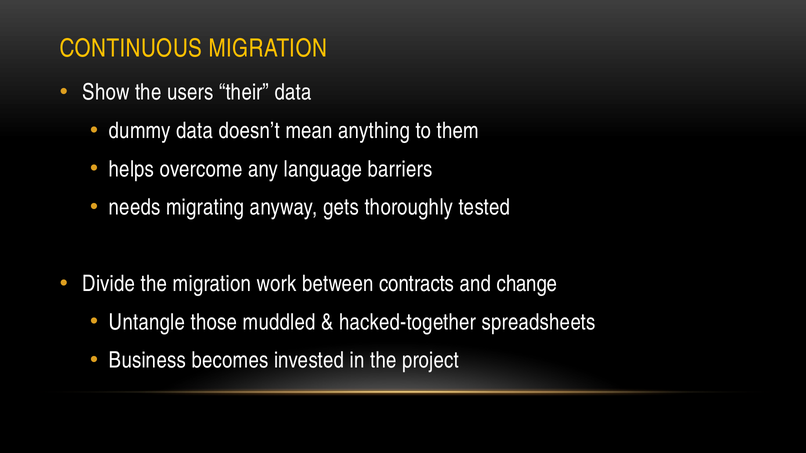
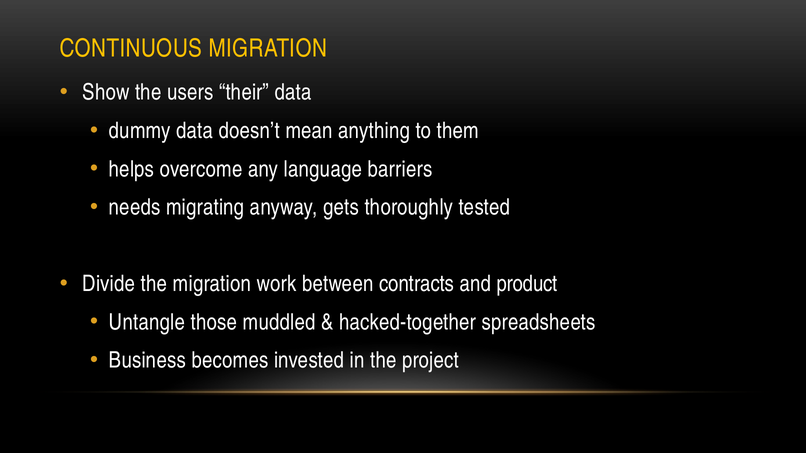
change: change -> product
